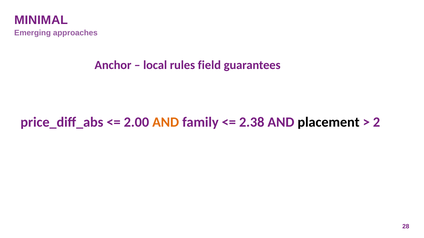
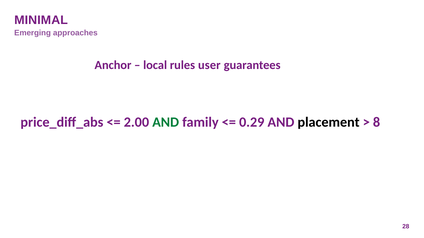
field: field -> user
AND at (166, 123) colour: orange -> green
2.38: 2.38 -> 0.29
2: 2 -> 8
